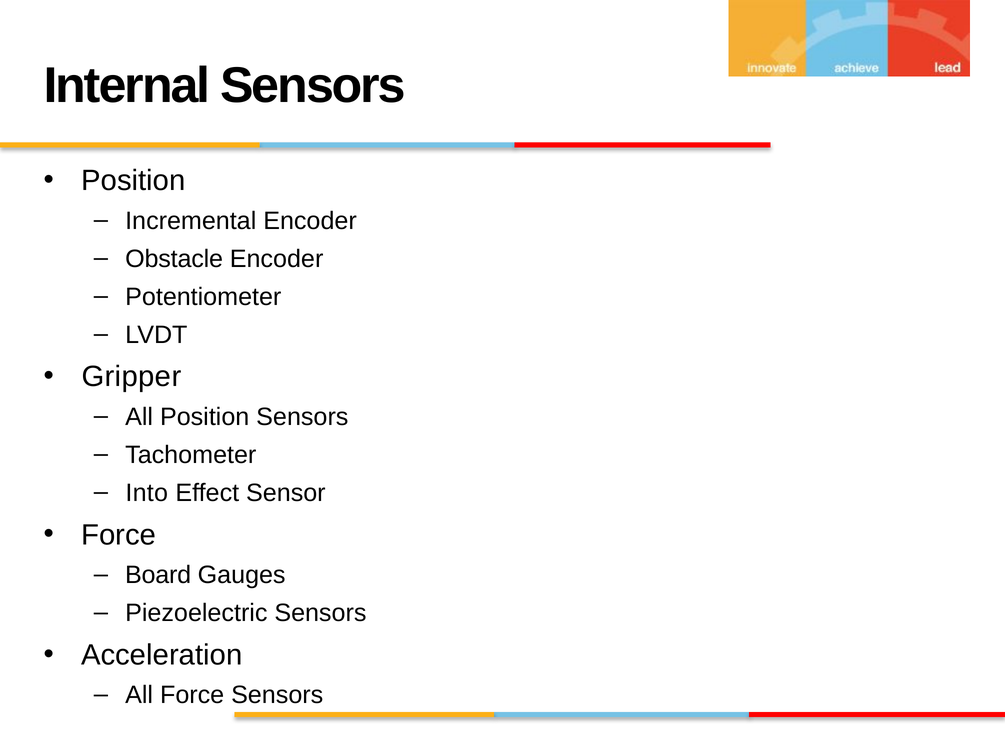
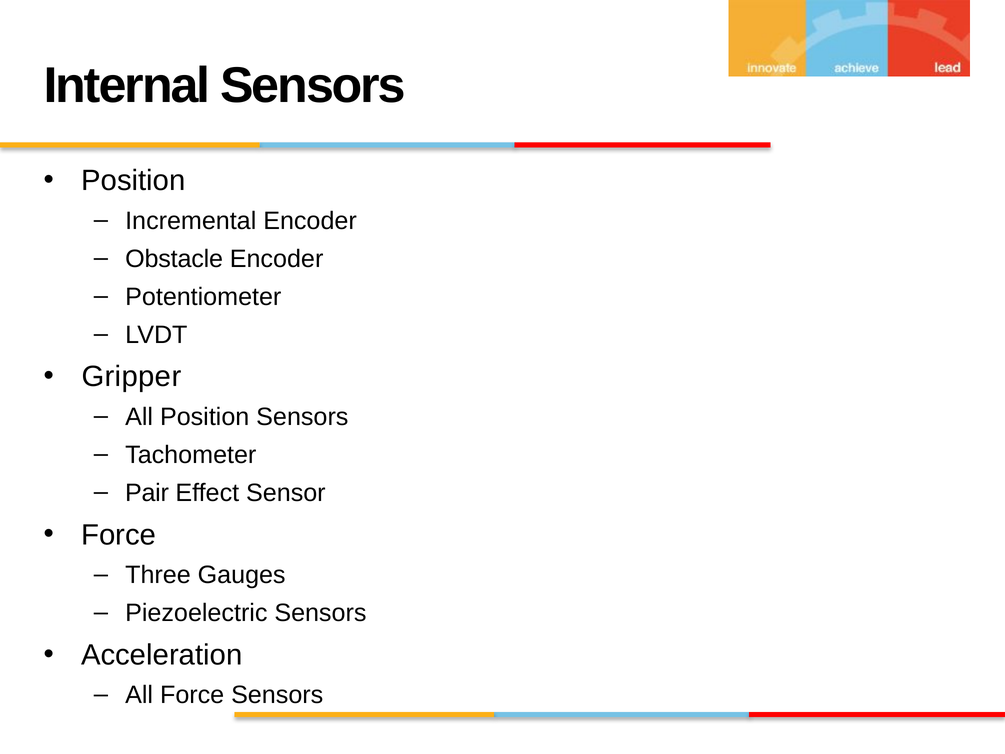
Into: Into -> Pair
Board: Board -> Three
